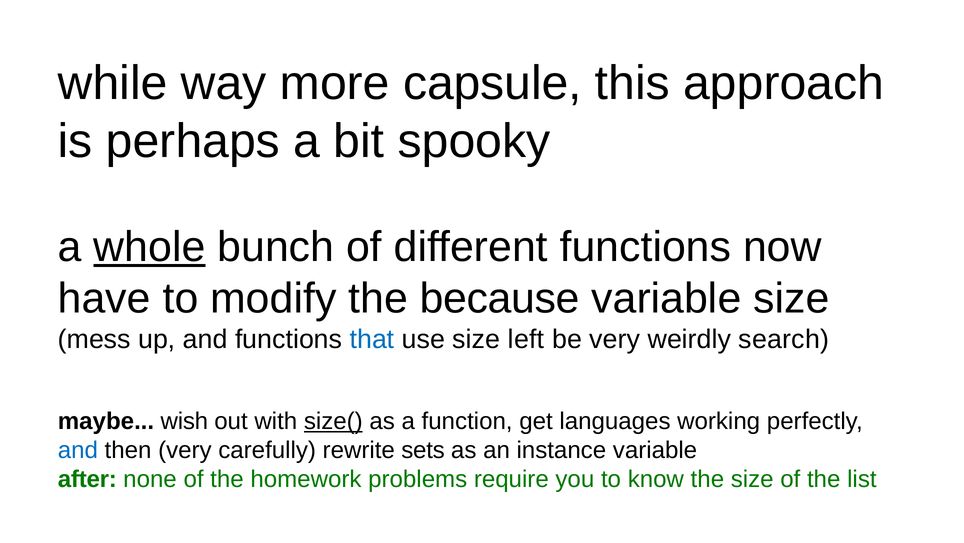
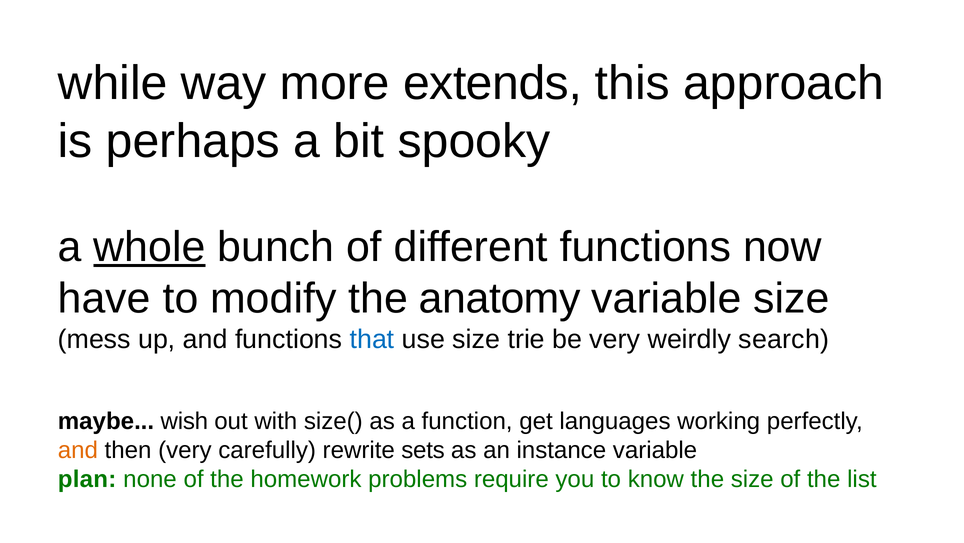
capsule: capsule -> extends
because: because -> anatomy
left: left -> trie
size( underline: present -> none
and at (78, 450) colour: blue -> orange
after: after -> plan
